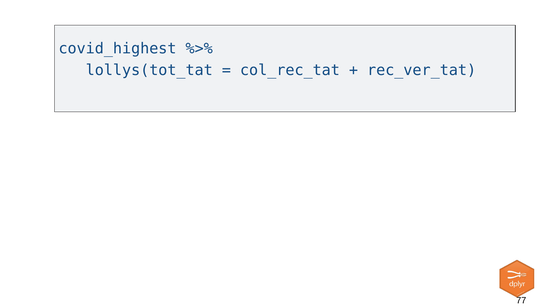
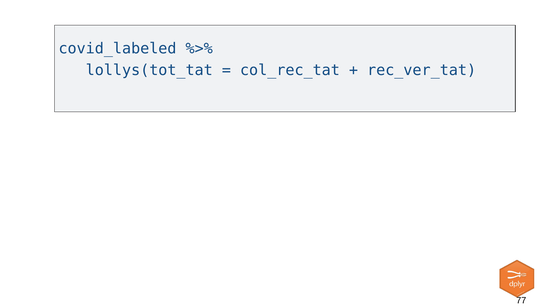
covid_highest: covid_highest -> covid_labeled
